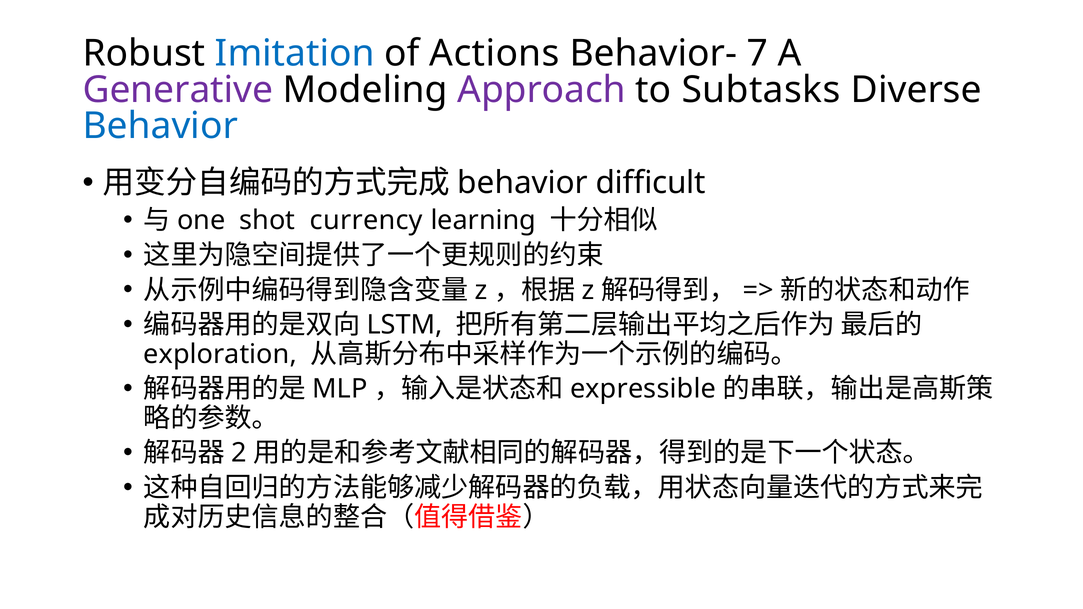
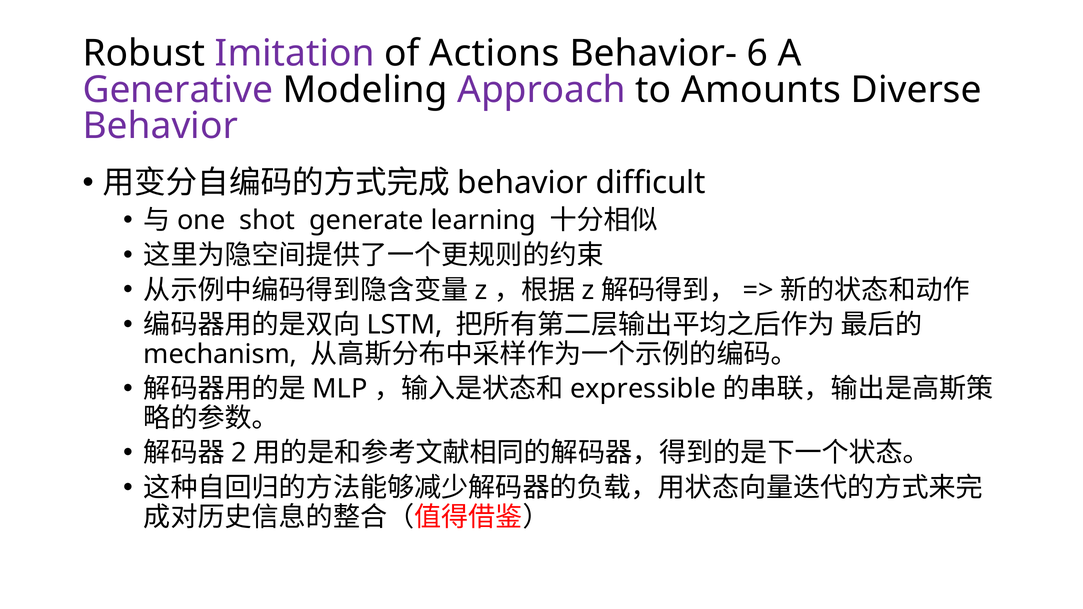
Imitation colour: blue -> purple
7: 7 -> 6
Subtasks: Subtasks -> Amounts
Behavior at (160, 126) colour: blue -> purple
currency: currency -> generate
exploration: exploration -> mechanism
